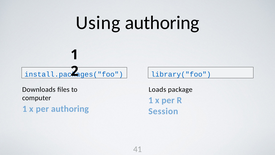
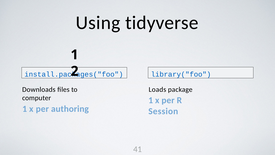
Using authoring: authoring -> tidyverse
